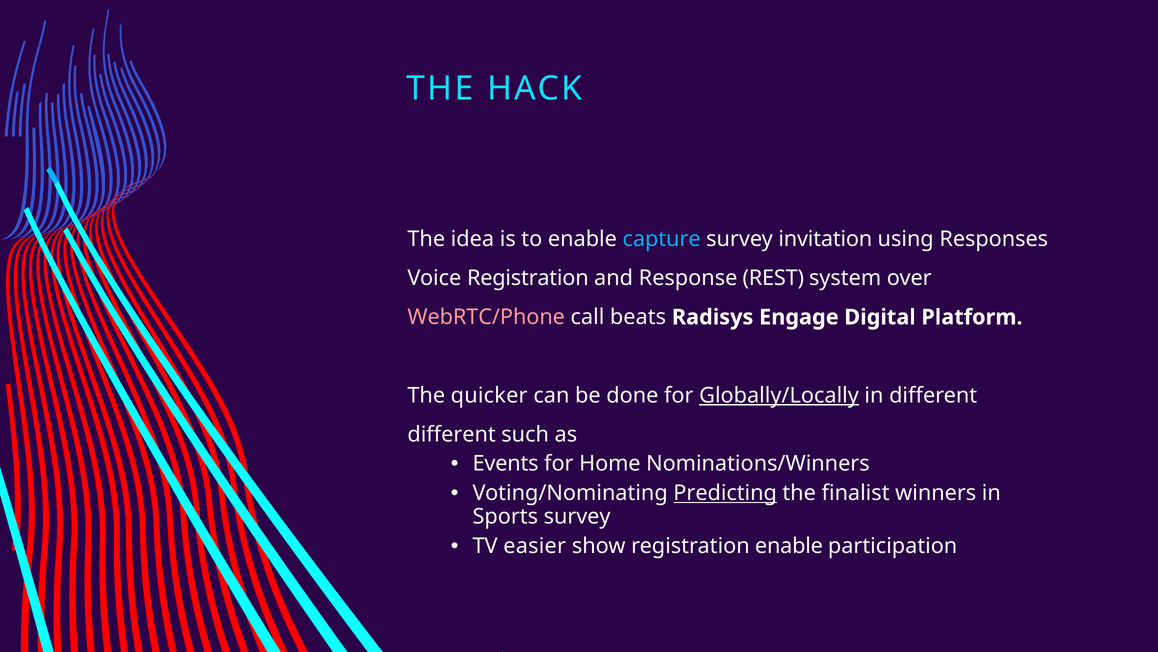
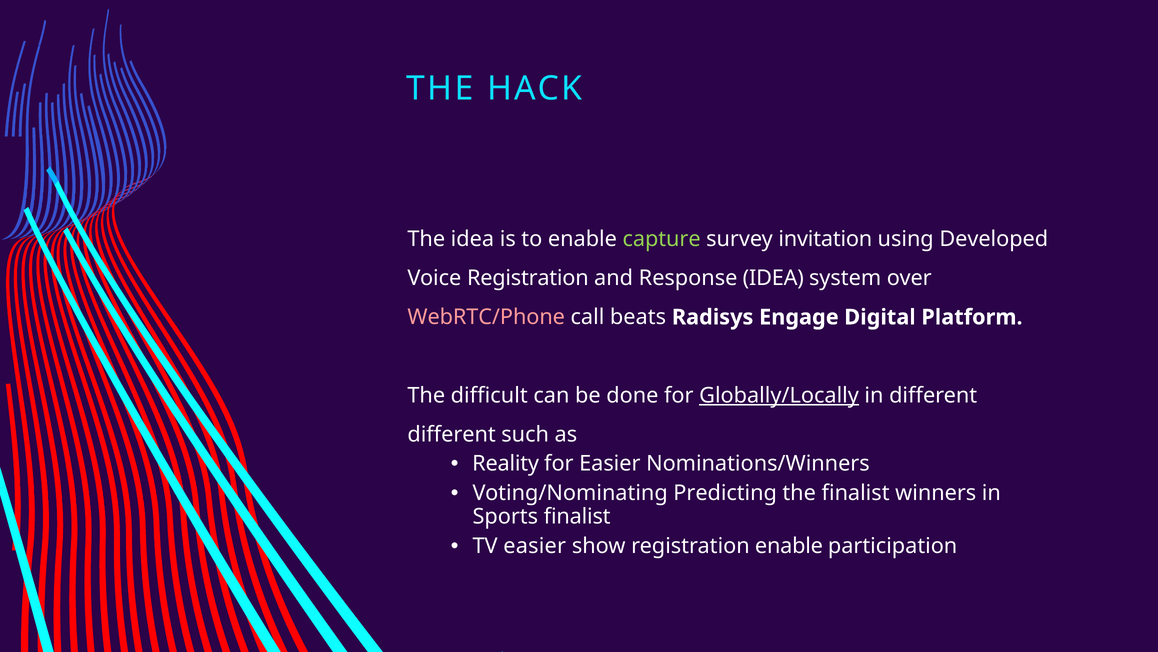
capture colour: light blue -> light green
Responses: Responses -> Developed
Response REST: REST -> IDEA
quicker: quicker -> difficult
Events: Events -> Reality
for Home: Home -> Easier
Predicting underline: present -> none
Sports survey: survey -> finalist
